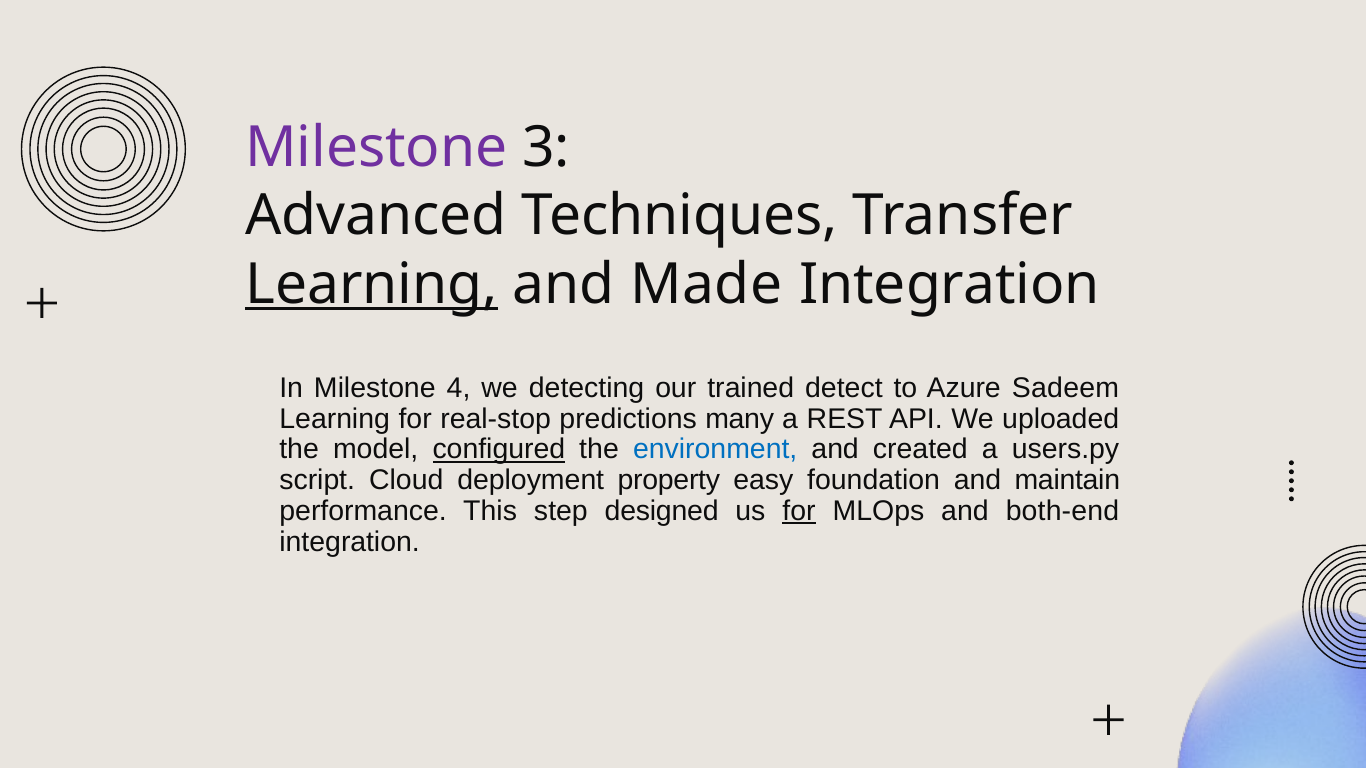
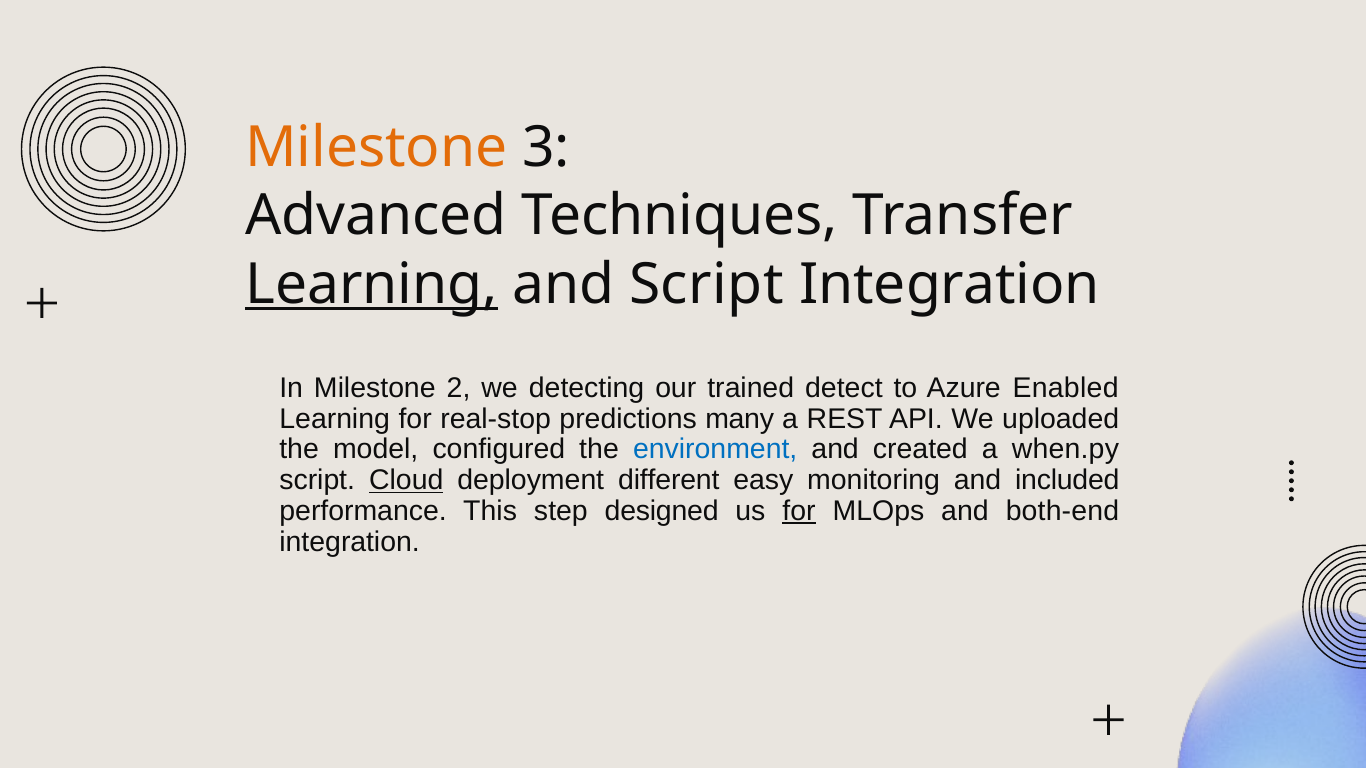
Milestone at (376, 148) colour: purple -> orange
and Made: Made -> Script
4: 4 -> 2
Sadeem: Sadeem -> Enabled
configured underline: present -> none
users.py: users.py -> when.py
Cloud underline: none -> present
property: property -> different
foundation: foundation -> monitoring
maintain: maintain -> included
